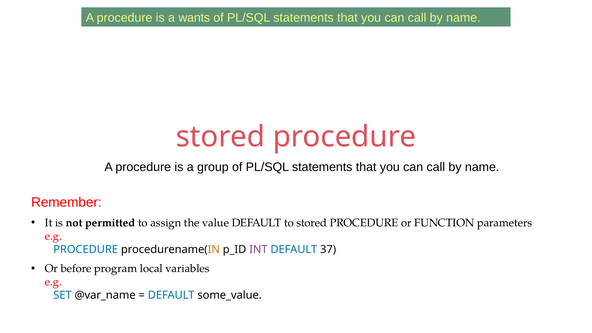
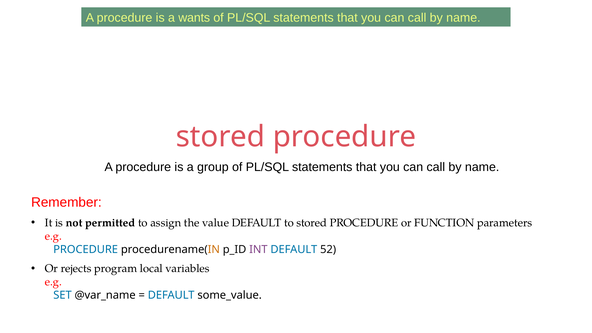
37: 37 -> 52
before: before -> rejects
